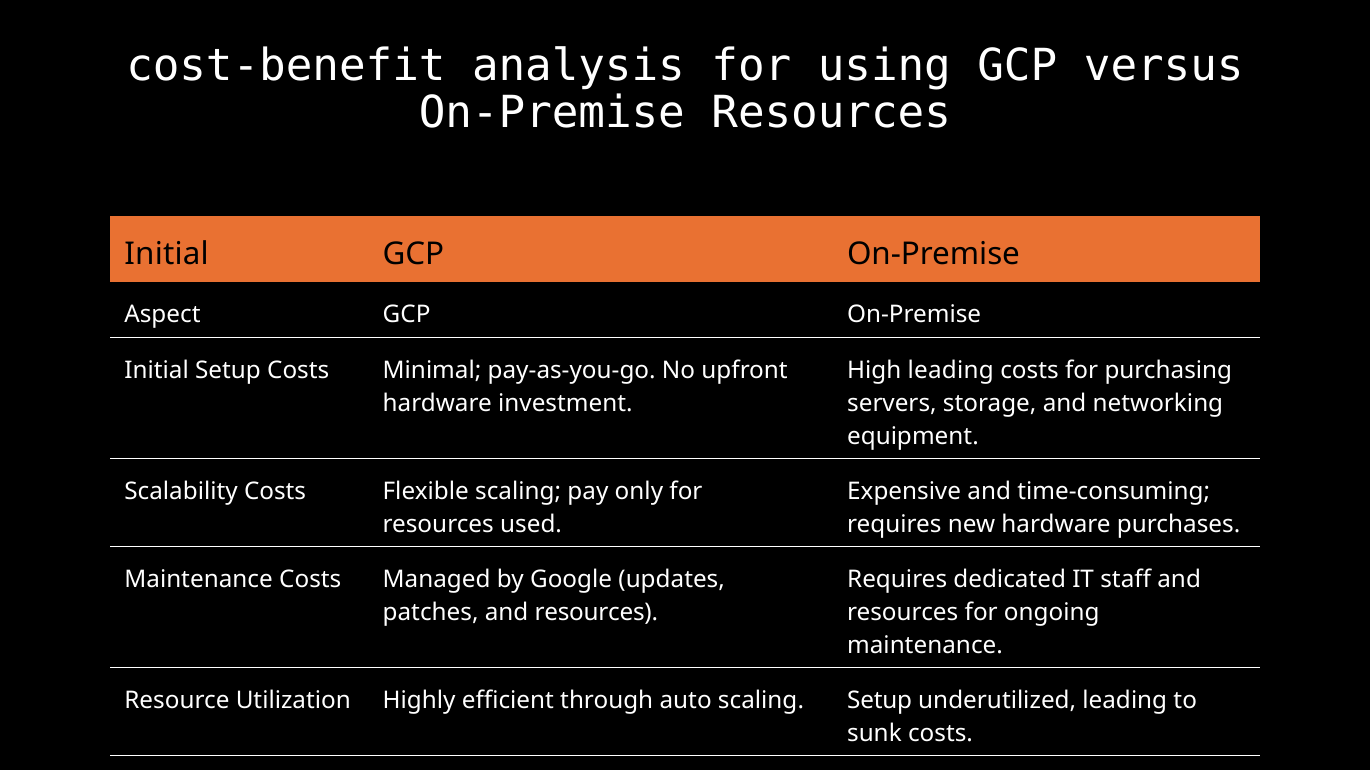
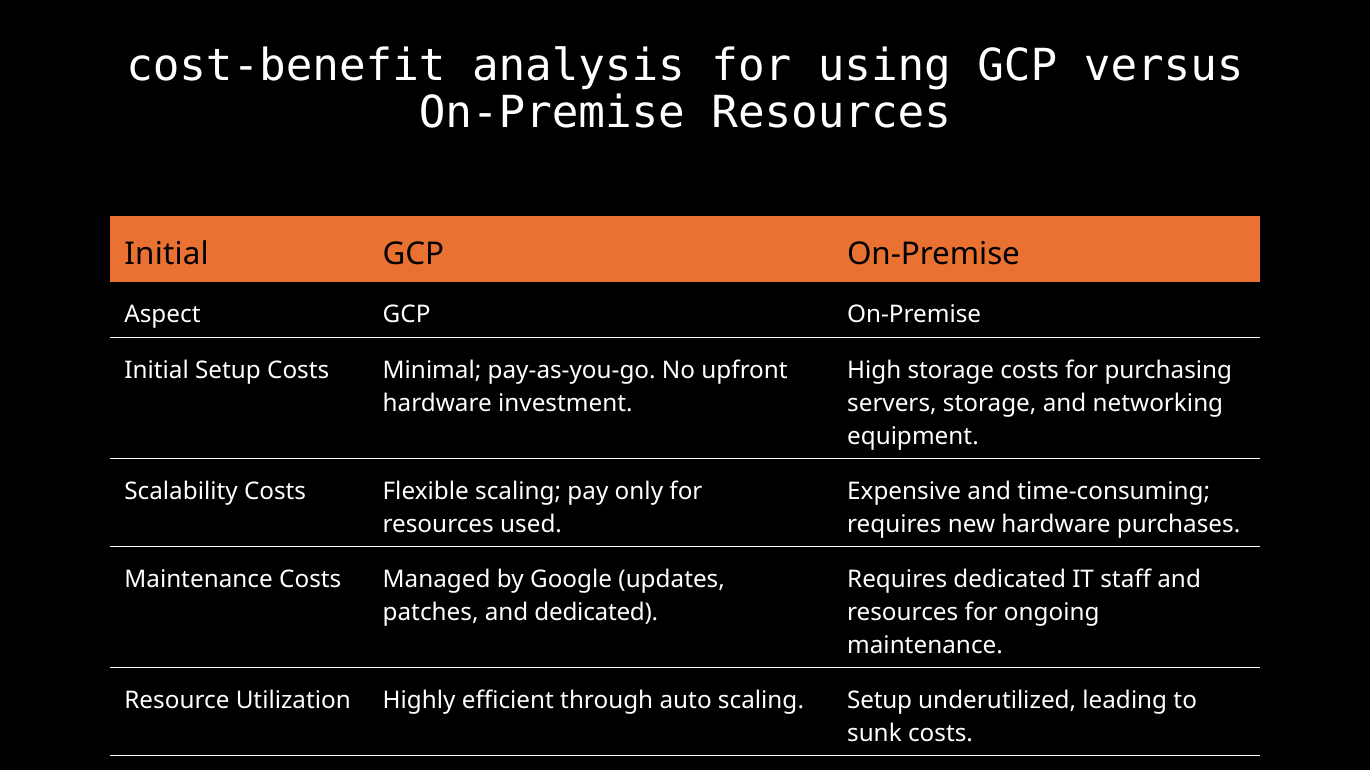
High leading: leading -> storage
patches and resources: resources -> dedicated
